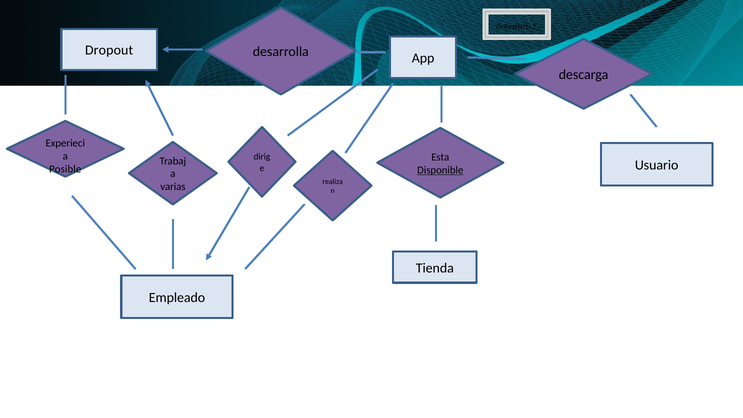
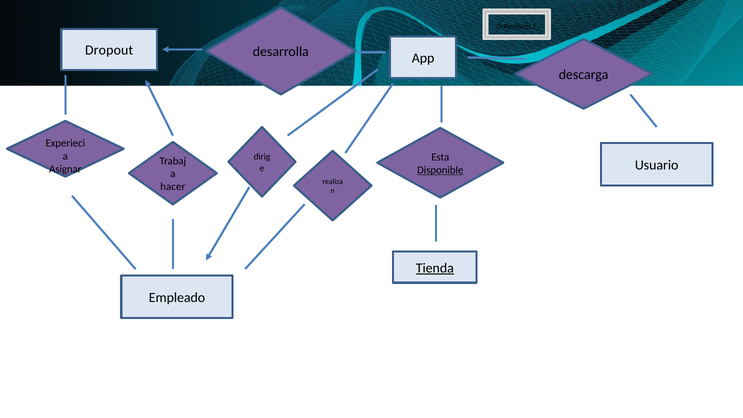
Posible: Posible -> Asignar
varias: varias -> hacer
Tienda underline: none -> present
